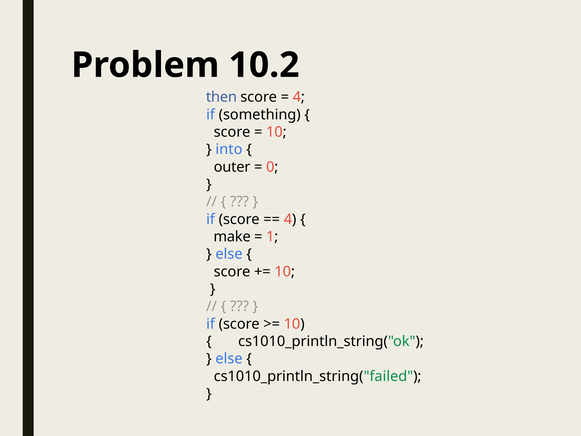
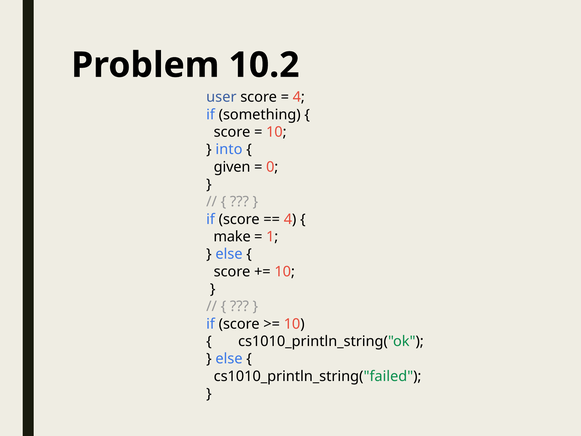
then: then -> user
outer: outer -> given
